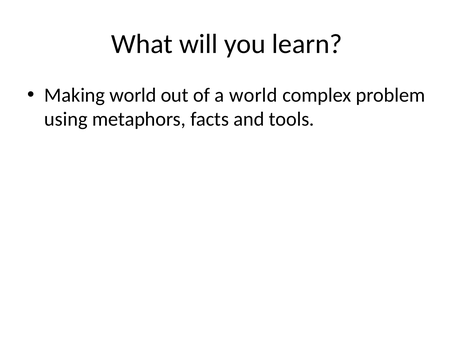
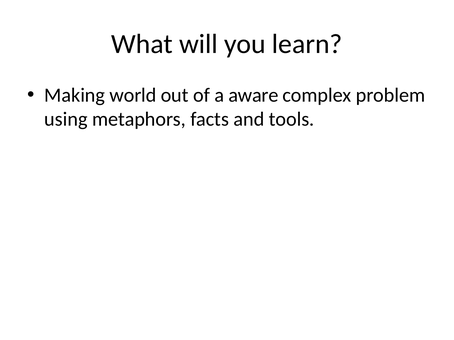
a world: world -> aware
